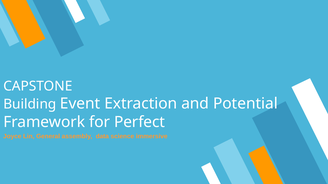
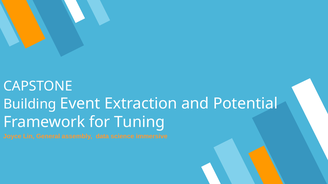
Perfect: Perfect -> Tuning
